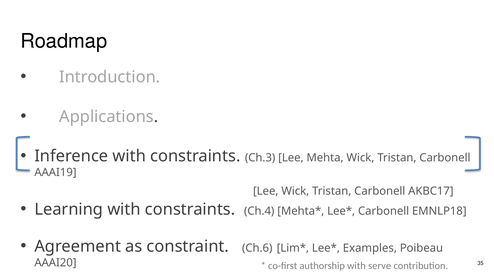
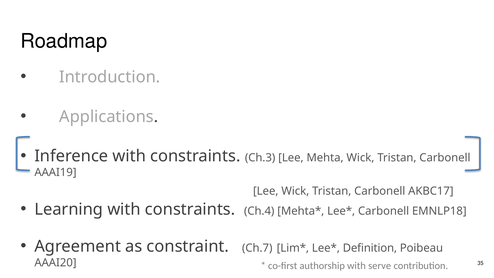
Ch.6: Ch.6 -> Ch.7
Examples: Examples -> Definition
